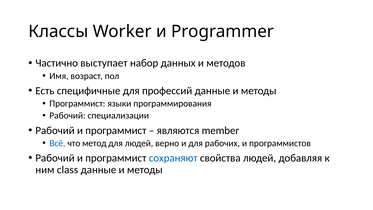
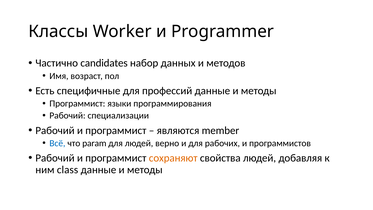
выступает: выступает -> candidates
метод: метод -> param
сохраняют colour: blue -> orange
